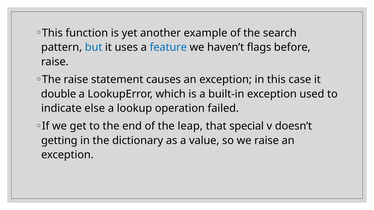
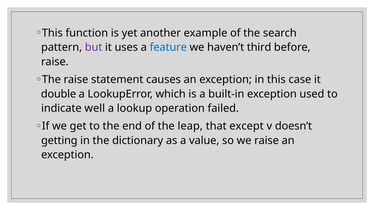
but colour: blue -> purple
flags: flags -> third
else: else -> well
special: special -> except
